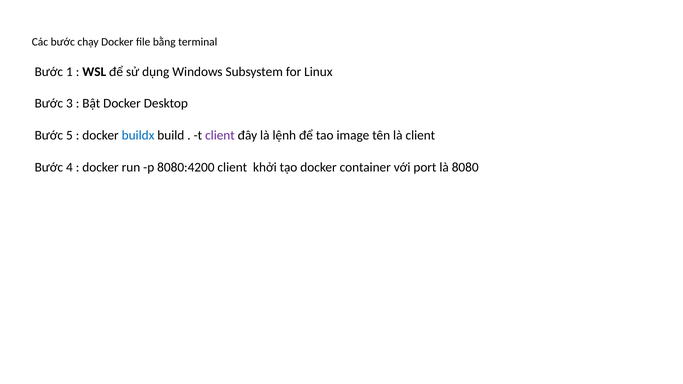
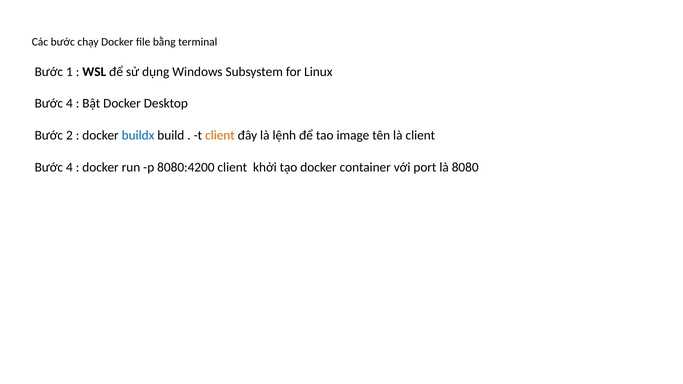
3 at (69, 104): 3 -> 4
5: 5 -> 2
client at (220, 136) colour: purple -> orange
